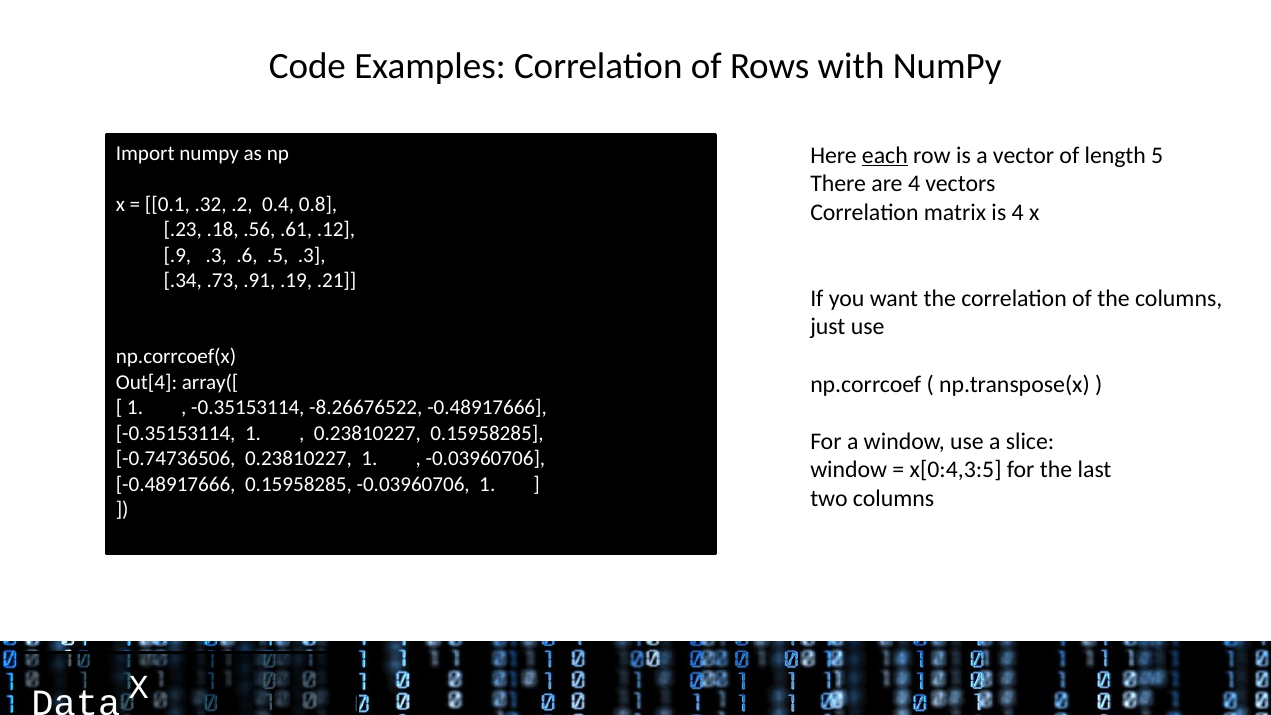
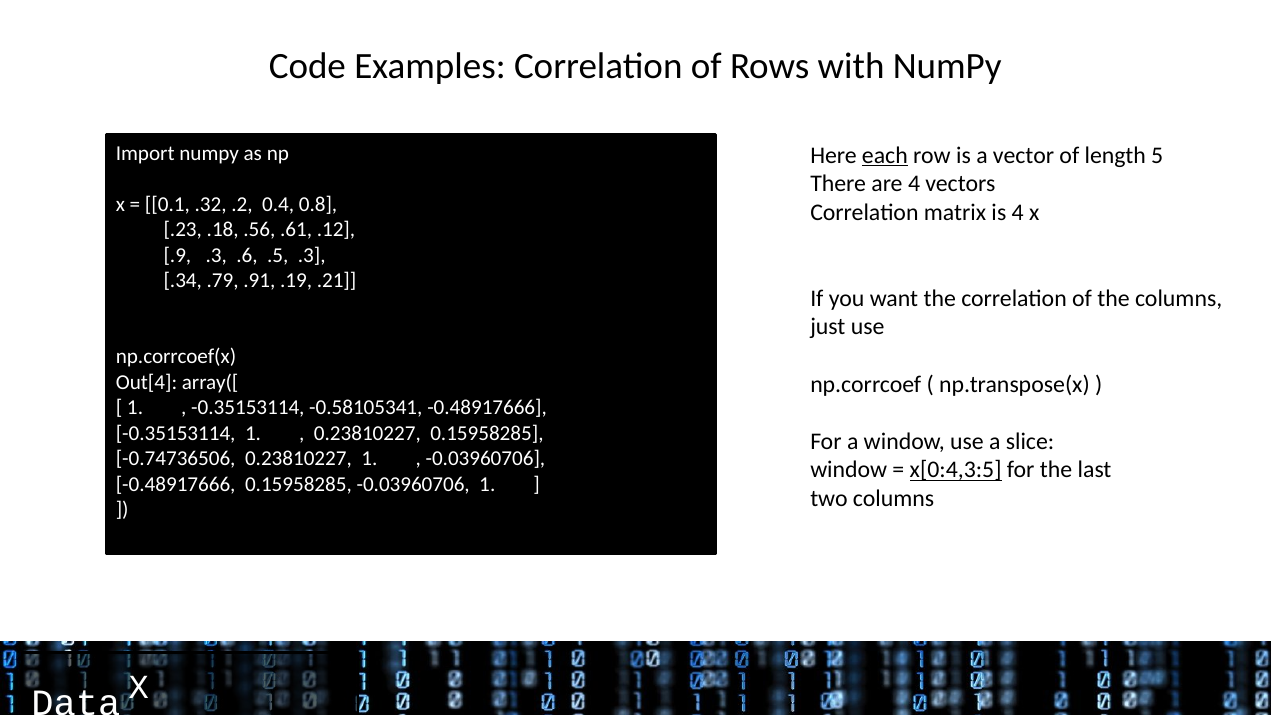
.73: .73 -> .79
-8.26676522: -8.26676522 -> -0.58105341
x[0:4,3:5 underline: none -> present
